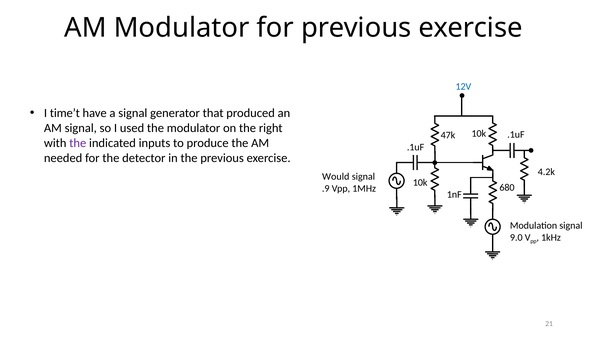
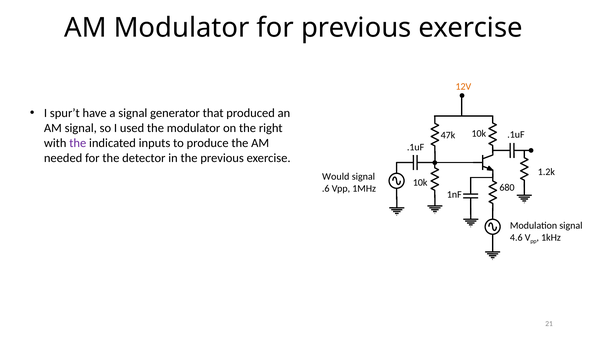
12V colour: blue -> orange
time’t: time’t -> spur’t
4.2k: 4.2k -> 1.2k
.9: .9 -> .6
9.0: 9.0 -> 4.6
